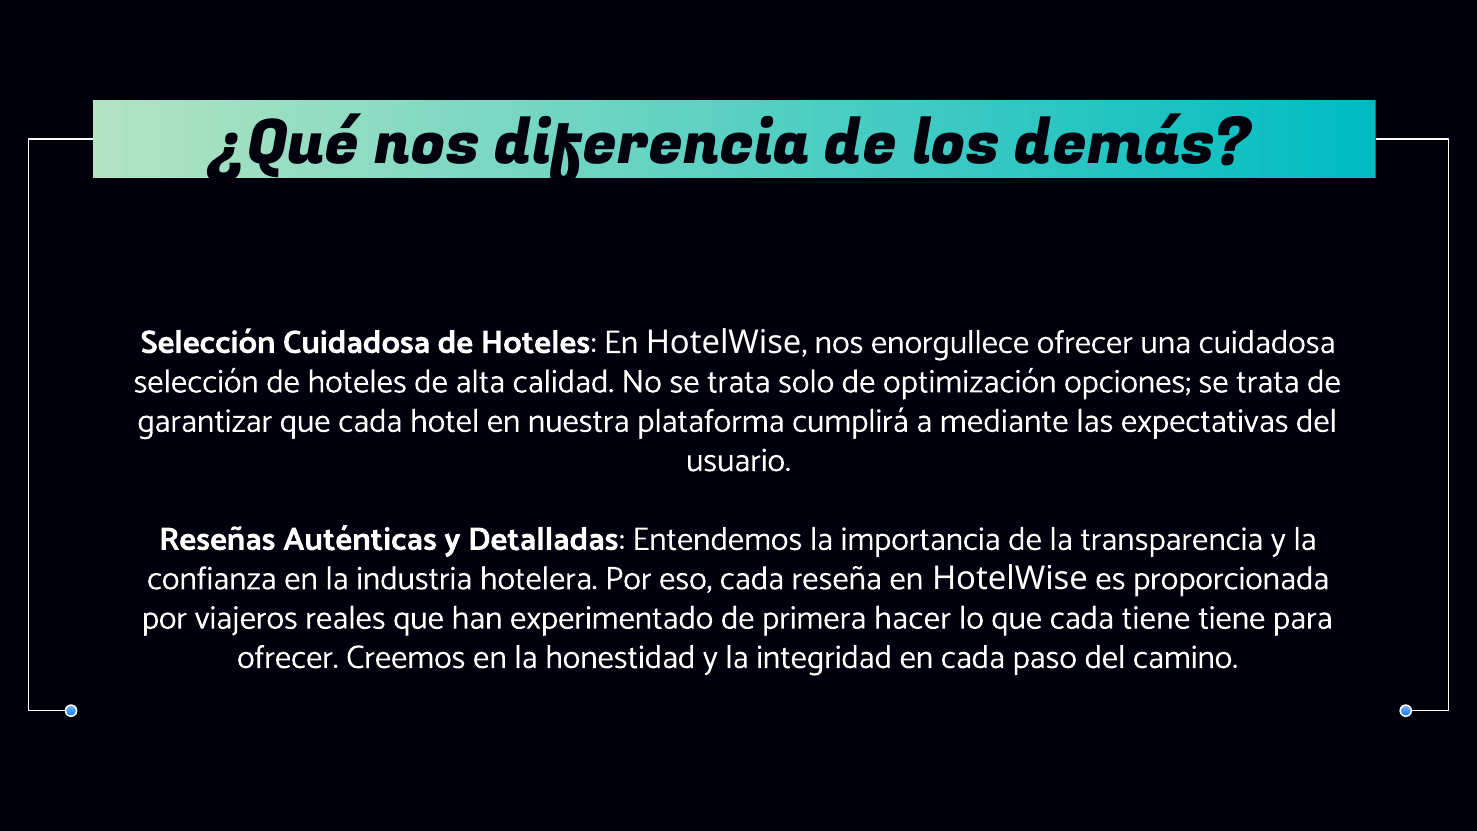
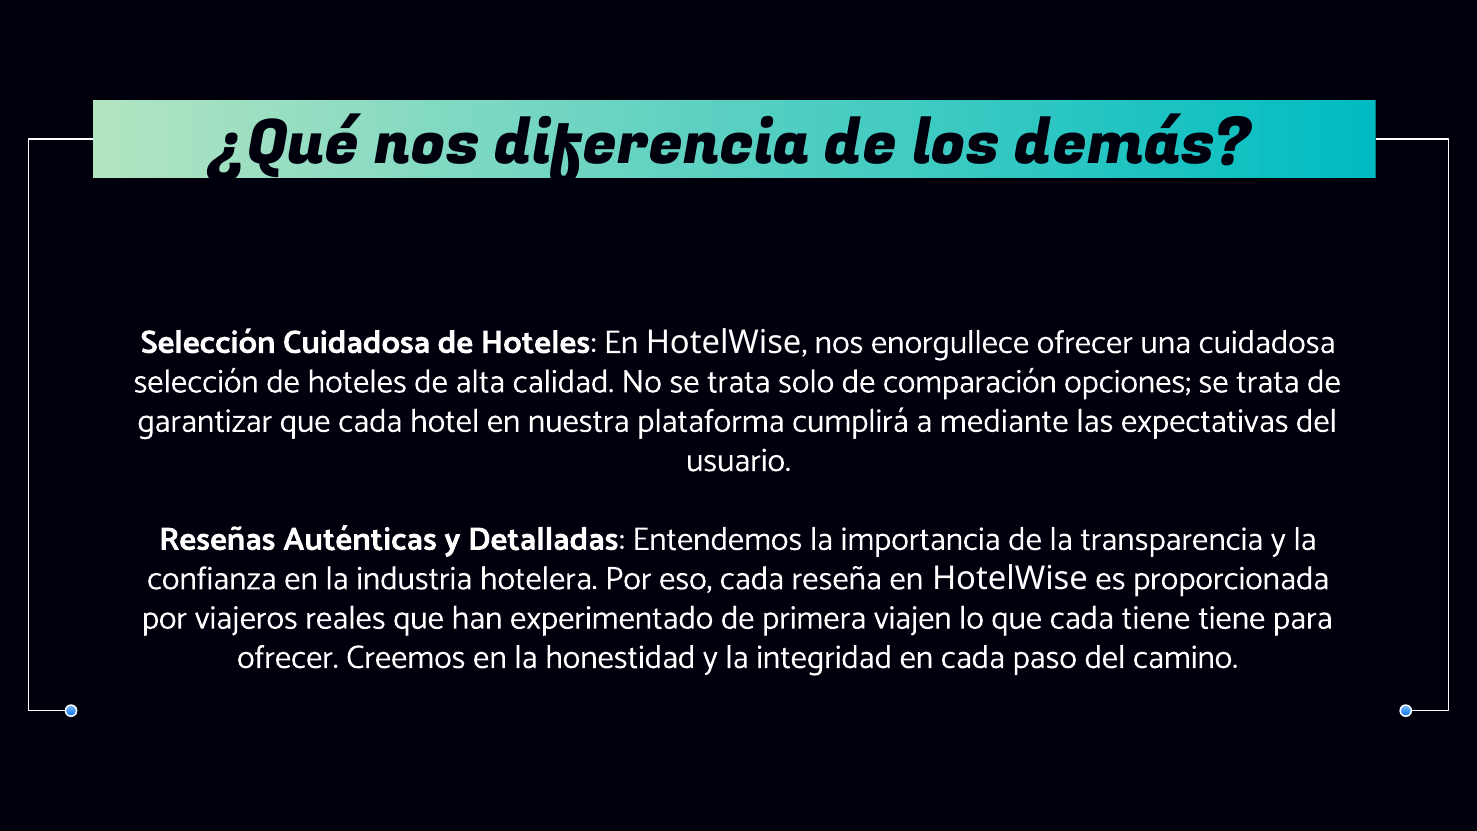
optimización: optimización -> comparación
hacer: hacer -> viajen
